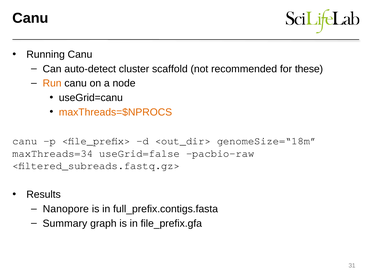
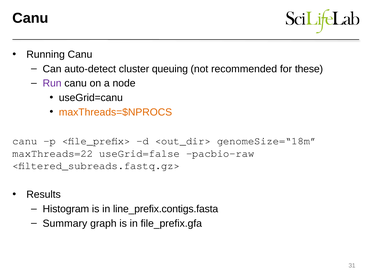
scaffold: scaffold -> queuing
Run colour: orange -> purple
maxThreads=34: maxThreads=34 -> maxThreads=22
Nanopore: Nanopore -> Histogram
full_prefix.contigs.fasta: full_prefix.contigs.fasta -> line_prefix.contigs.fasta
